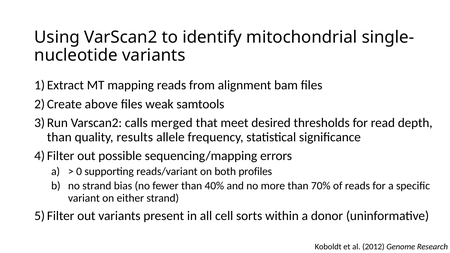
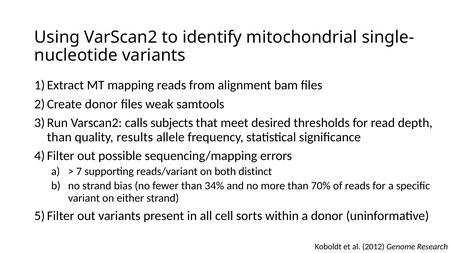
above at (101, 104): above -> donor
merged: merged -> subjects
0: 0 -> 7
profiles: profiles -> distinct
40%: 40% -> 34%
